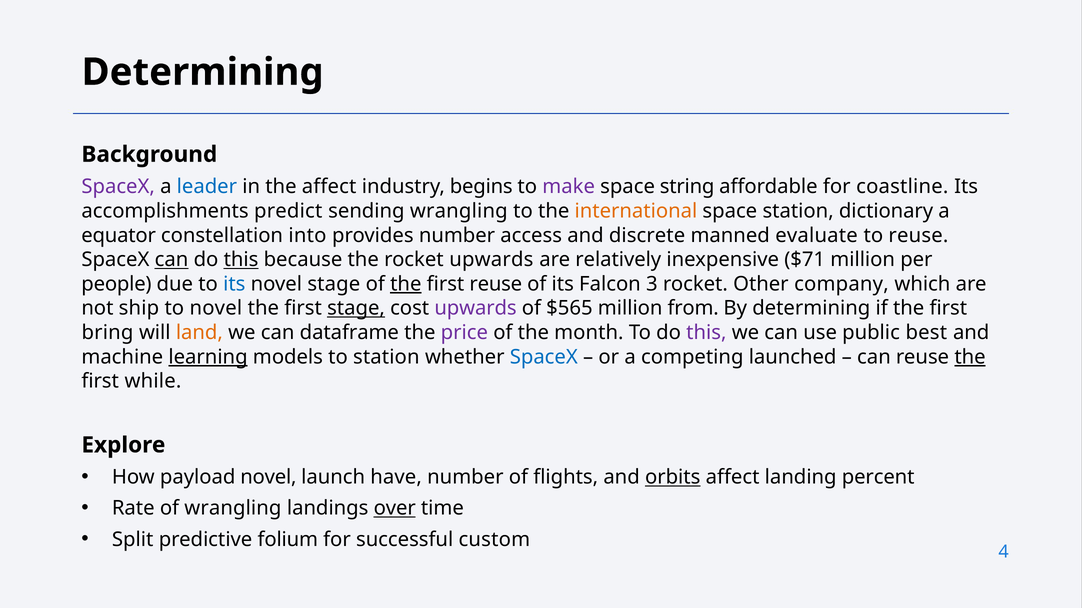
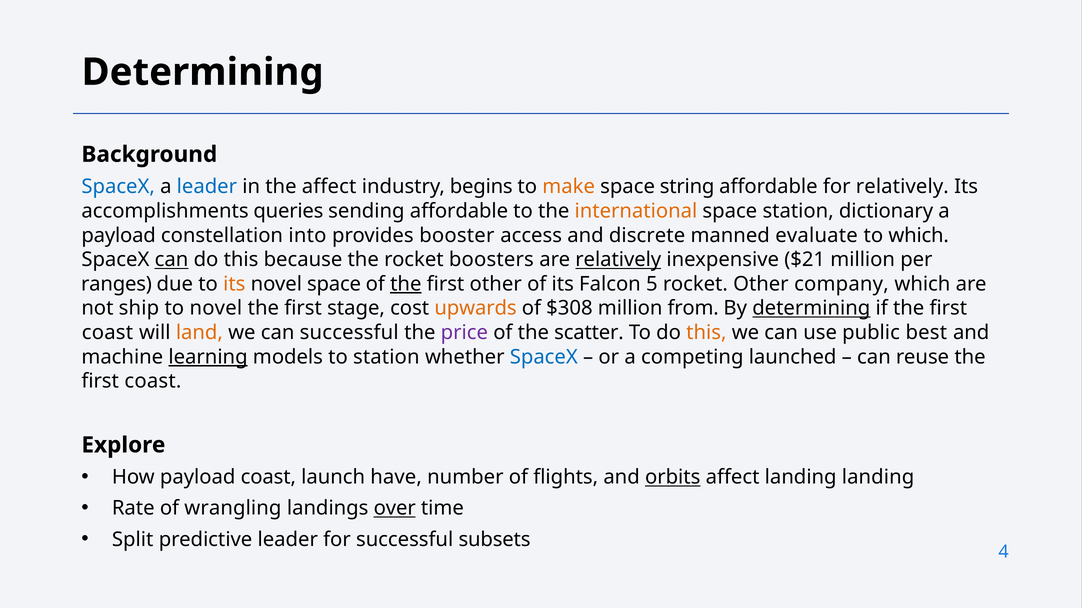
SpaceX at (118, 187) colour: purple -> blue
make colour: purple -> orange
for coastline: coastline -> relatively
predict: predict -> queries
sending wrangling: wrangling -> affordable
equator at (119, 236): equator -> payload
provides number: number -> booster
to reuse: reuse -> which
this at (241, 260) underline: present -> none
rocket upwards: upwards -> boosters
relatively at (618, 260) underline: none -> present
$71: $71 -> $21
people: people -> ranges
its at (234, 284) colour: blue -> orange
novel stage: stage -> space
first reuse: reuse -> other
3: 3 -> 5
stage at (356, 309) underline: present -> none
upwards at (476, 309) colour: purple -> orange
$565: $565 -> $308
determining at (811, 309) underline: none -> present
bring at (107, 333): bring -> coast
can dataframe: dataframe -> successful
month: month -> scatter
this at (706, 333) colour: purple -> orange
the at (970, 357) underline: present -> none
while at (153, 382): while -> coast
payload novel: novel -> coast
landing percent: percent -> landing
predictive folium: folium -> leader
custom: custom -> subsets
